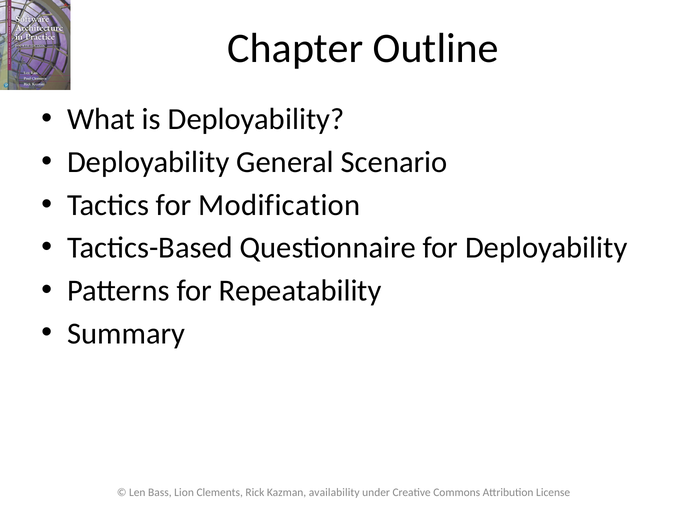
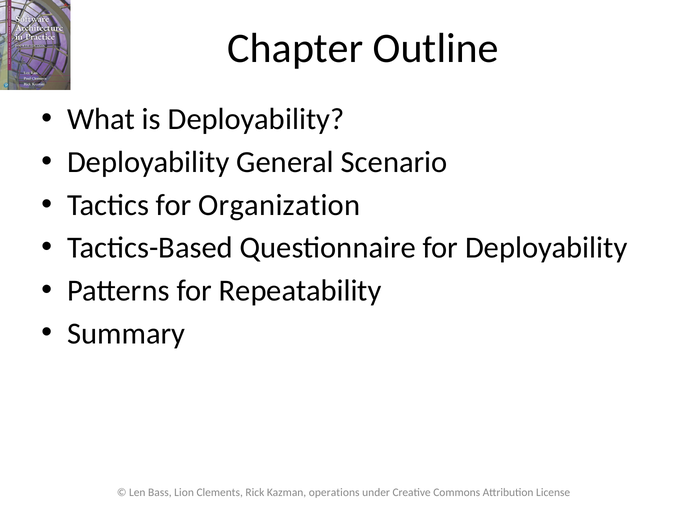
Modification: Modification -> Organization
availability: availability -> operations
